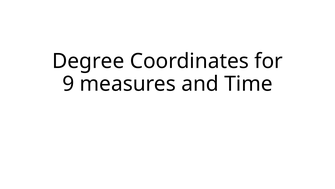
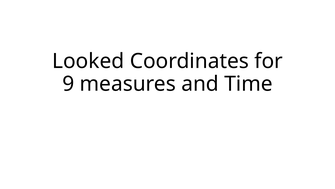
Degree: Degree -> Looked
